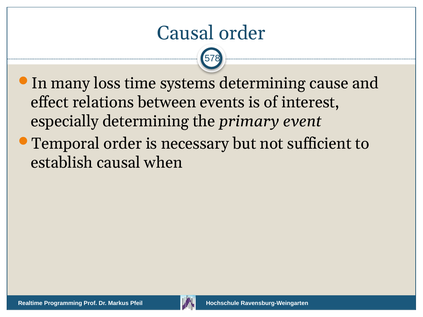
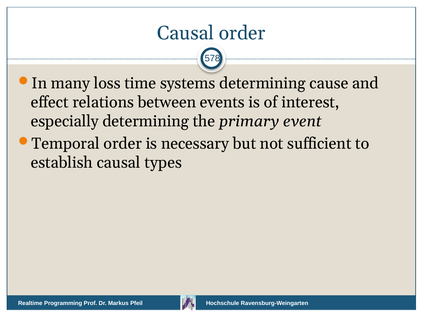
when: when -> types
